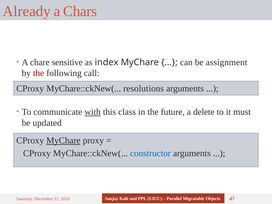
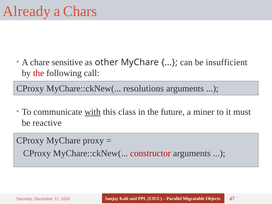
index: index -> other
assignment: assignment -> insufficient
delete: delete -> miner
updated: updated -> reactive
MyChare at (63, 141) underline: present -> none
constructor colour: blue -> red
